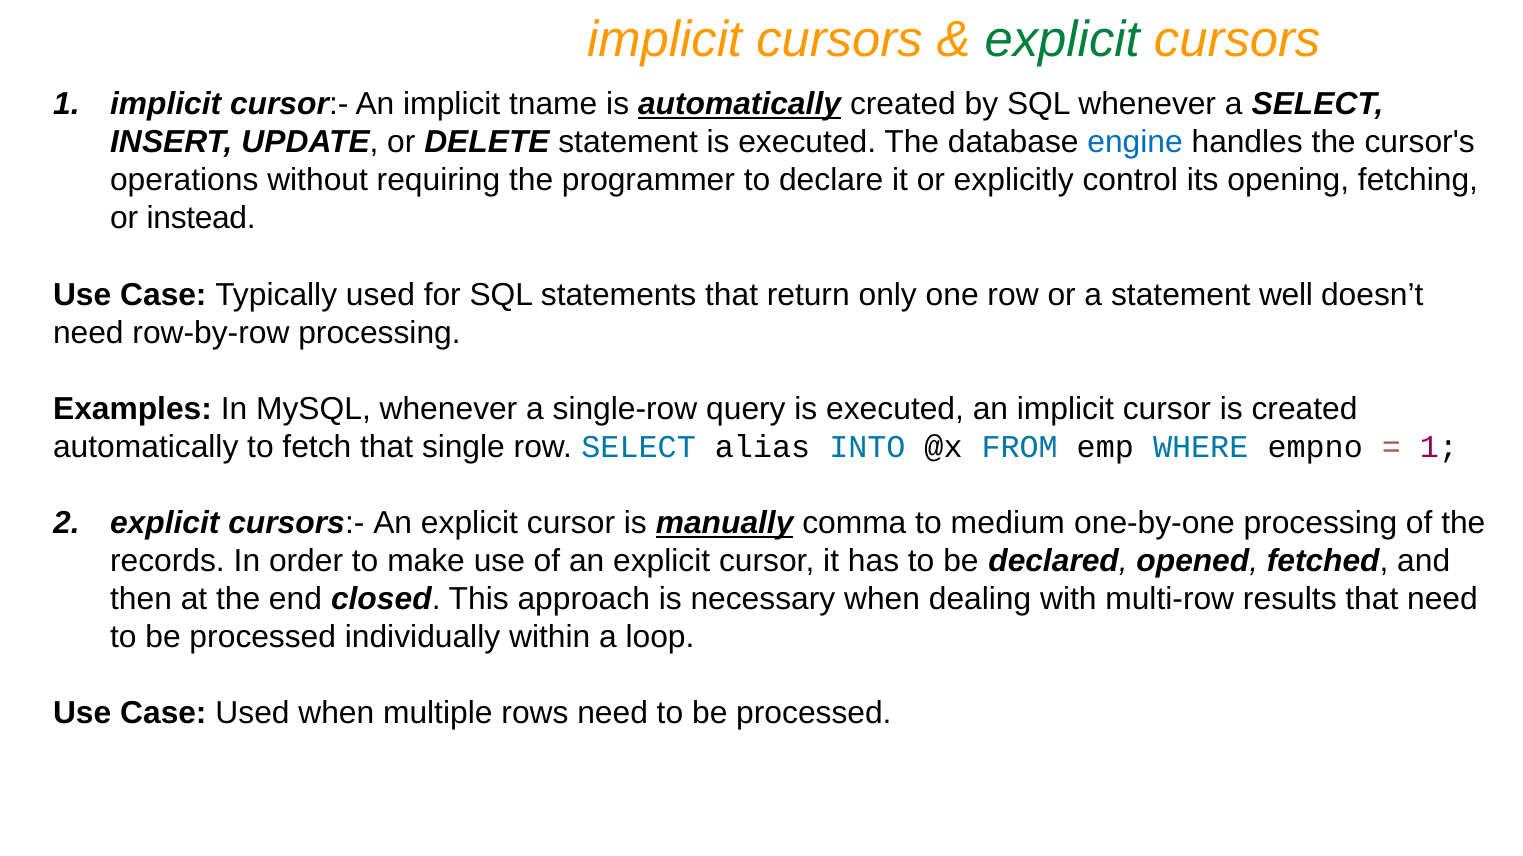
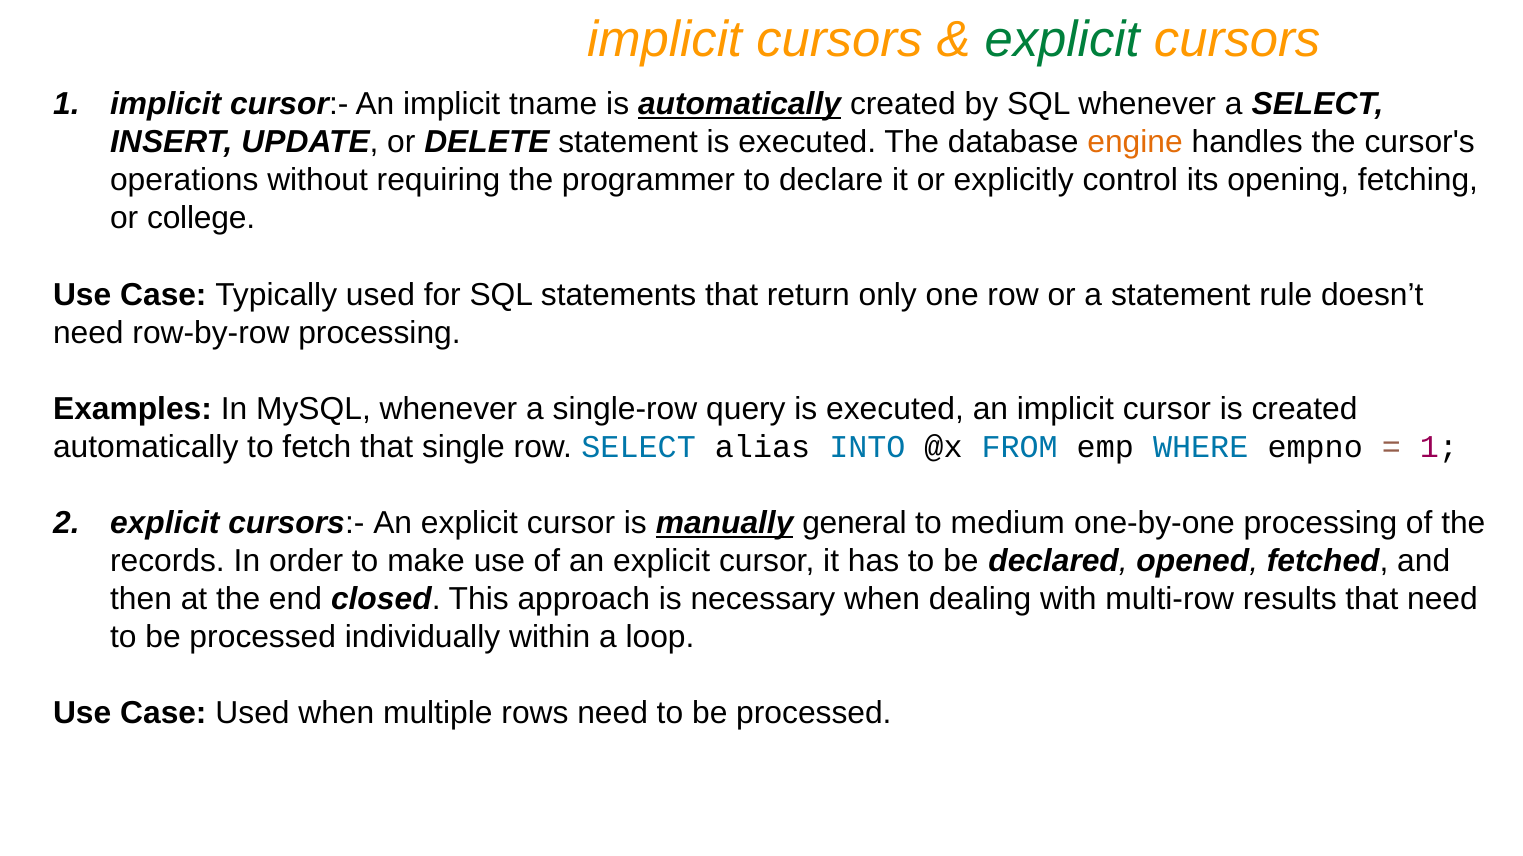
engine colour: blue -> orange
instead: instead -> college
well: well -> rule
comma: comma -> general
